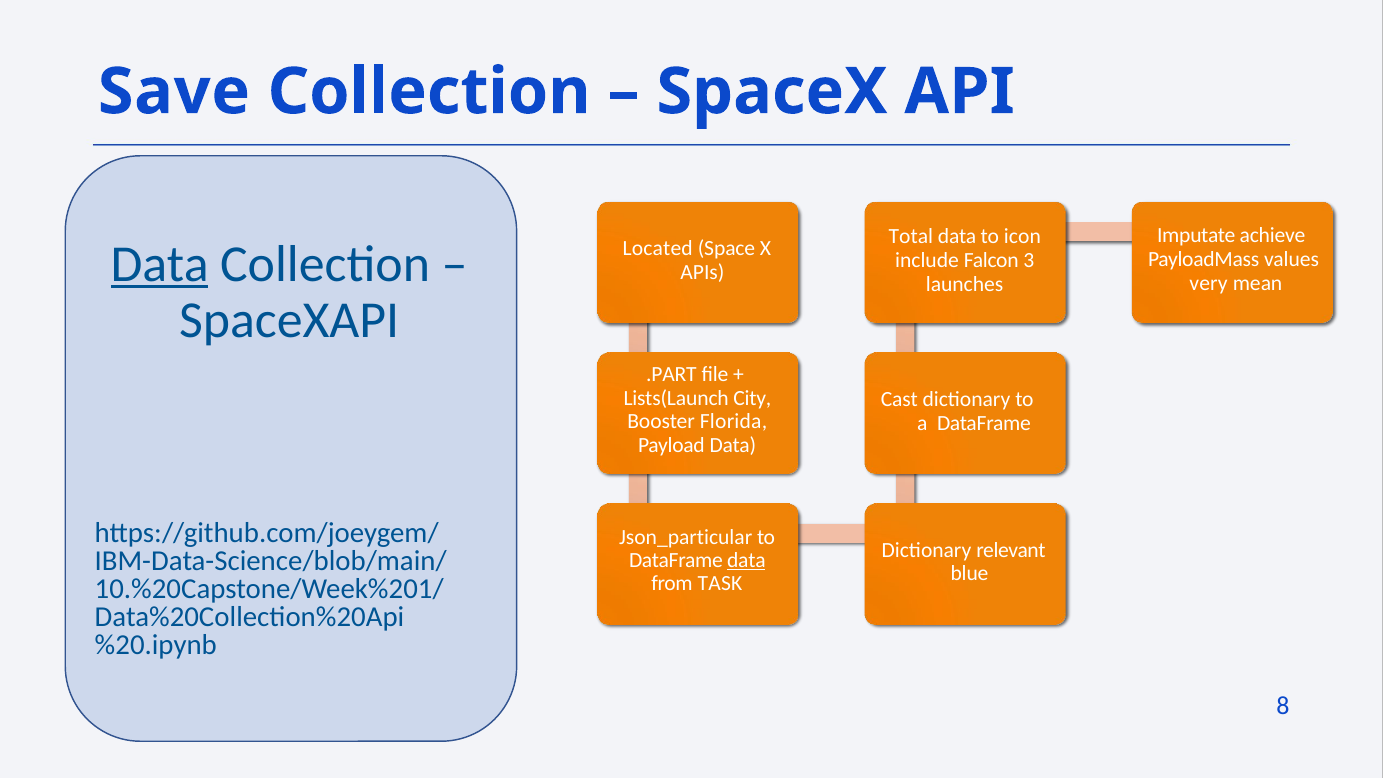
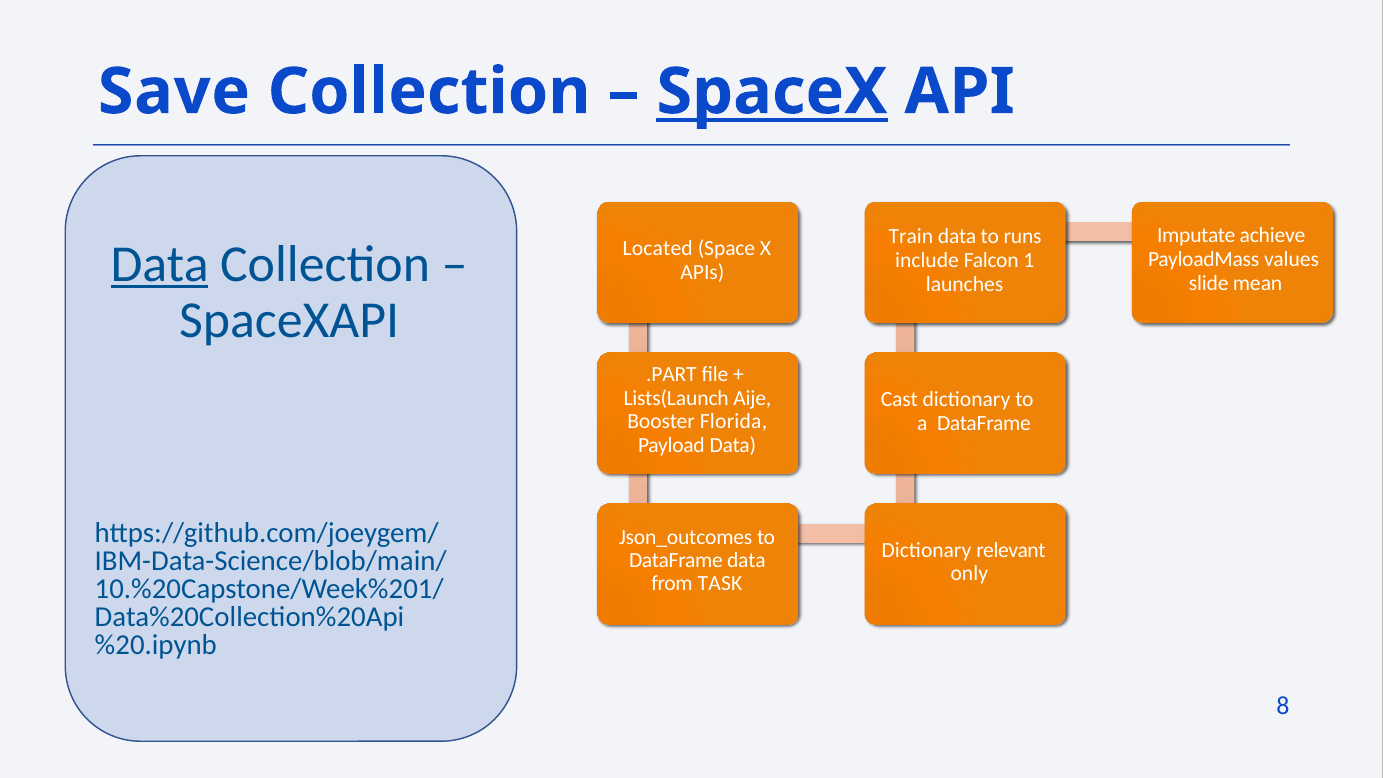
SpaceX underline: none -> present
Total: Total -> Train
icon: icon -> runs
3: 3 -> 1
very: very -> slide
City: City -> Aije
Json_particular: Json_particular -> Json_outcomes
data at (746, 560) underline: present -> none
blue: blue -> only
